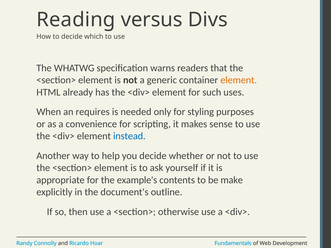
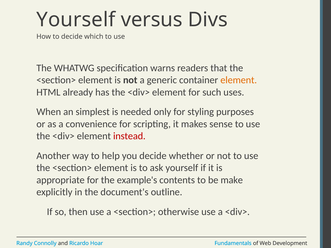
Reading at (76, 20): Reading -> Yourself
requires: requires -> simplest
instead colour: blue -> red
